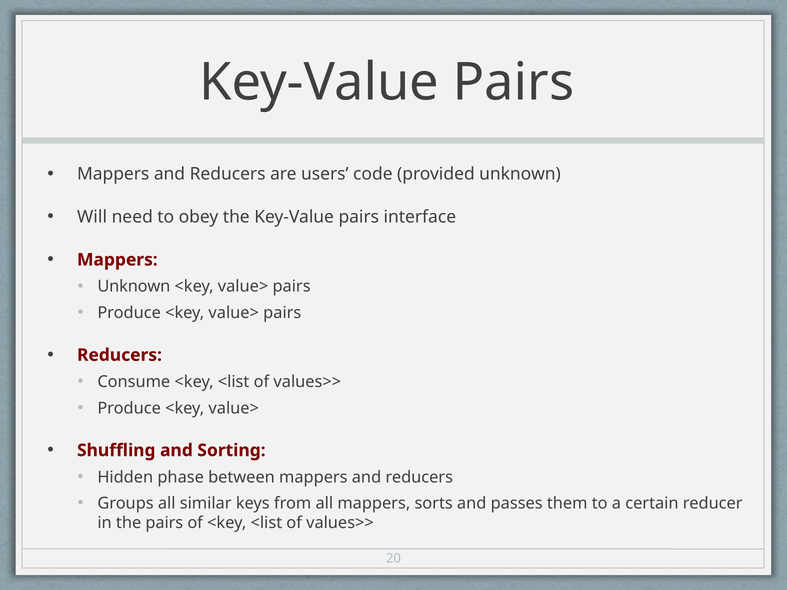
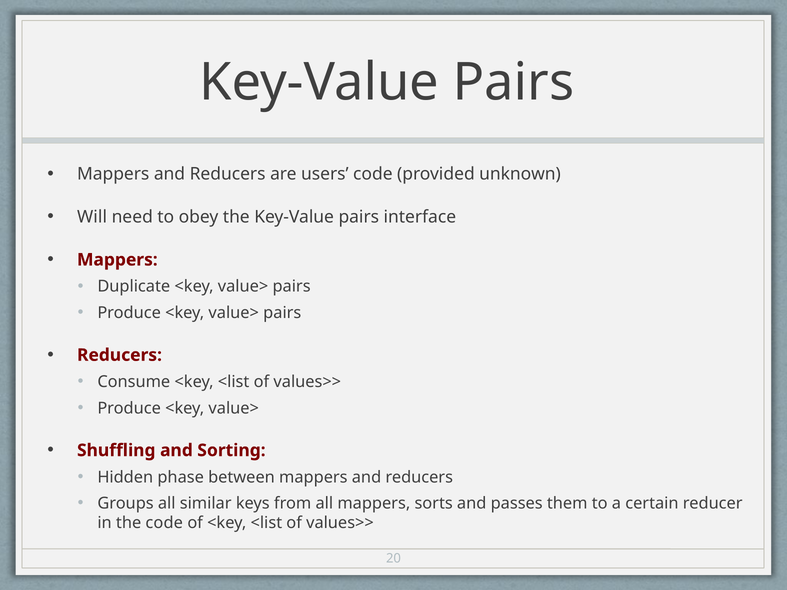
Unknown at (134, 287): Unknown -> Duplicate
the pairs: pairs -> code
